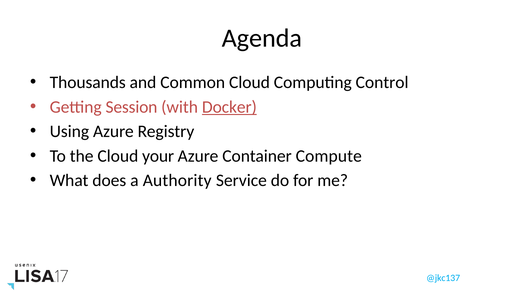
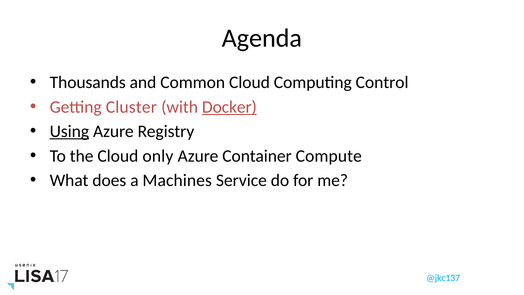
Session: Session -> Cluster
Using underline: none -> present
your: your -> only
Authority: Authority -> Machines
